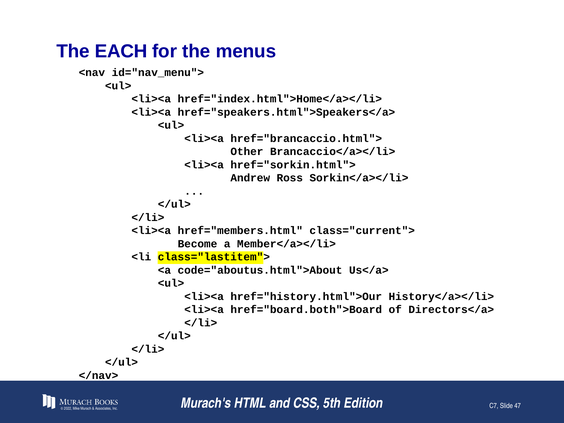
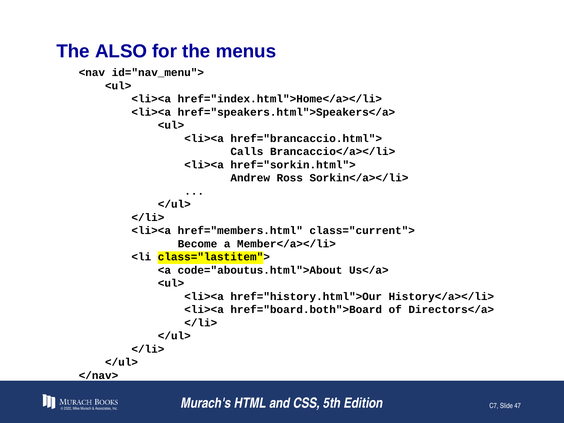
EACH: EACH -> ALSO
Other: Other -> Calls
